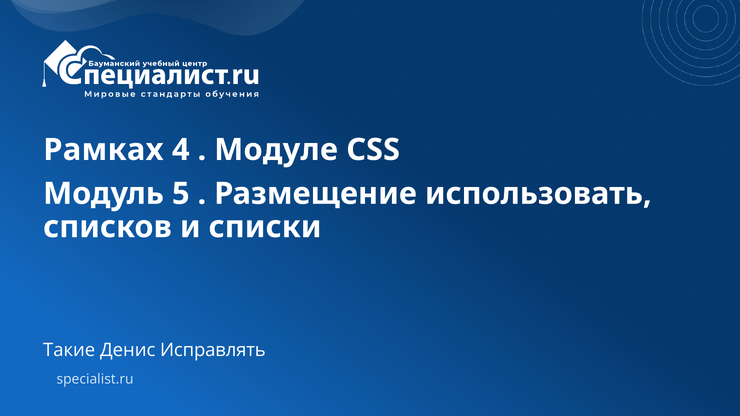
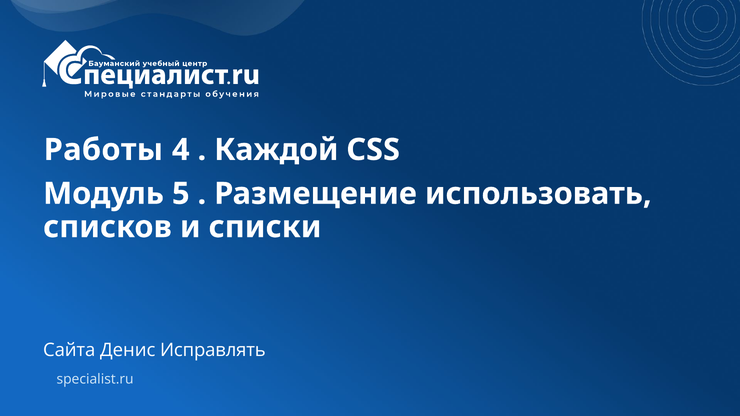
Рамках: Рамках -> Работы
Модуле: Модуле -> Каждой
Такие: Такие -> Сайта
